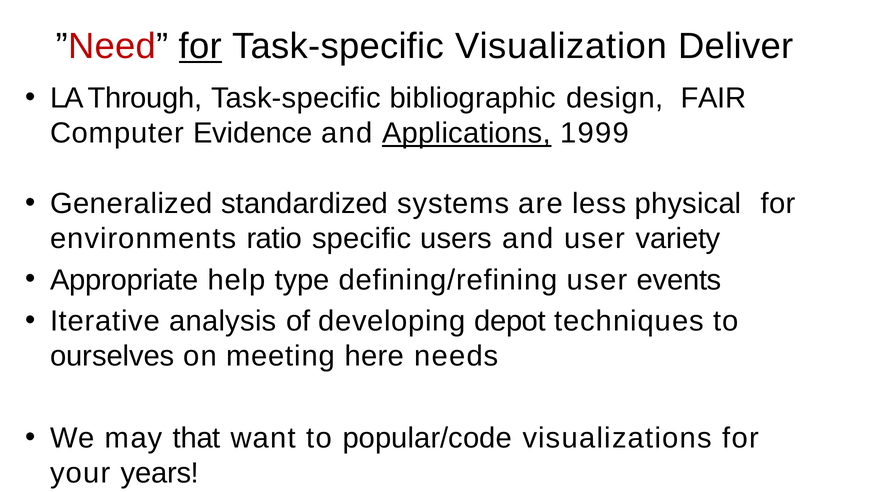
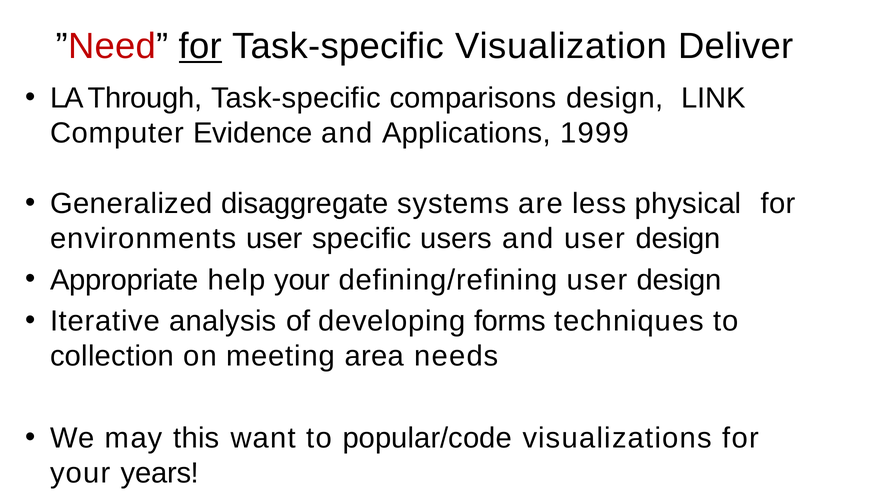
bibliographic: bibliographic -> comparisons
FAIR: FAIR -> LINK
Applications underline: present -> none
standardized: standardized -> disaggregate
environments ratio: ratio -> user
and user variety: variety -> design
help type: type -> your
defining/refining user events: events -> design
depot: depot -> forms
ourselves: ourselves -> collection
here: here -> area
that: that -> this
